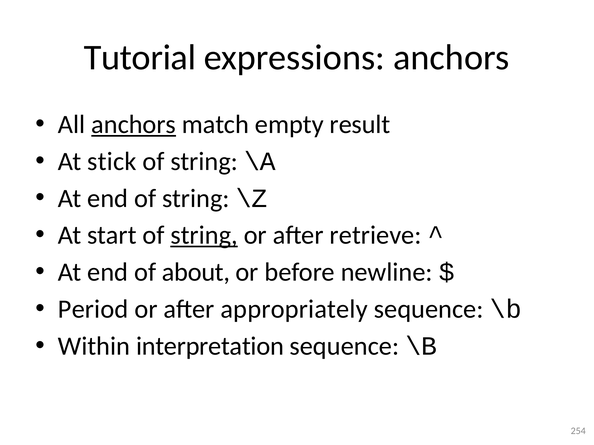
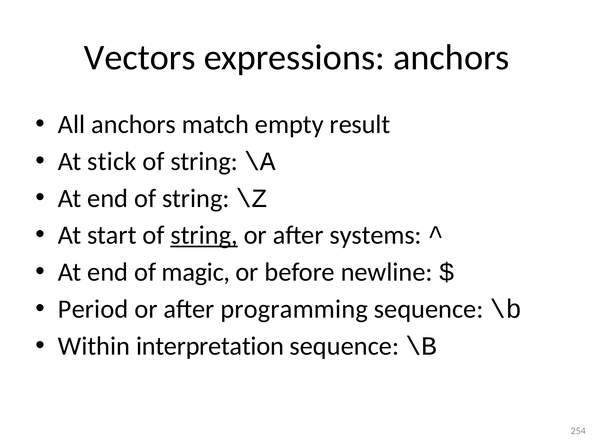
Tutorial: Tutorial -> Vectors
anchors at (134, 125) underline: present -> none
retrieve: retrieve -> systems
about: about -> magic
appropriately: appropriately -> programming
